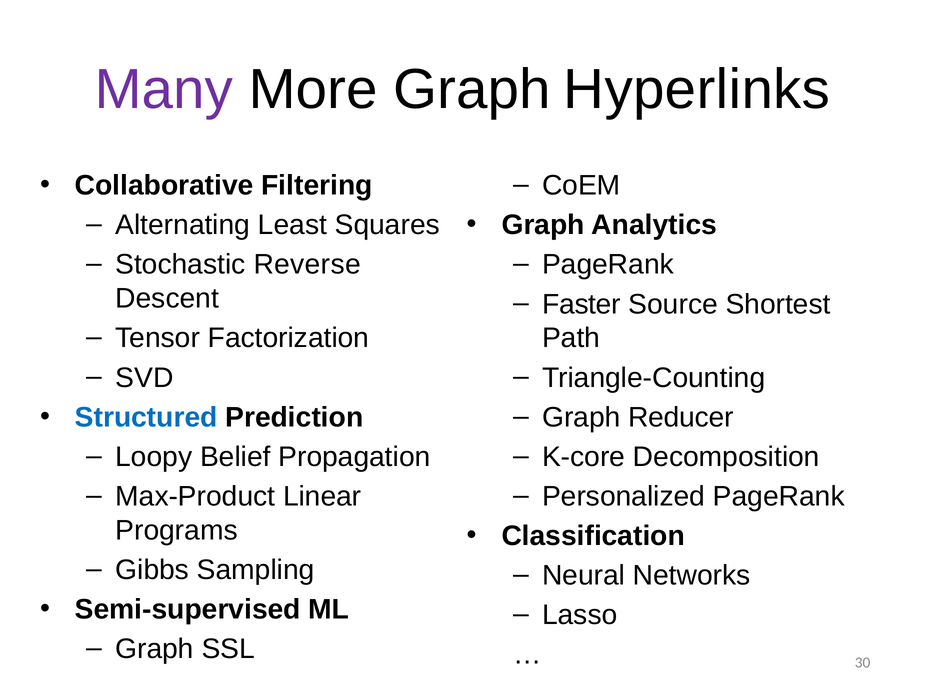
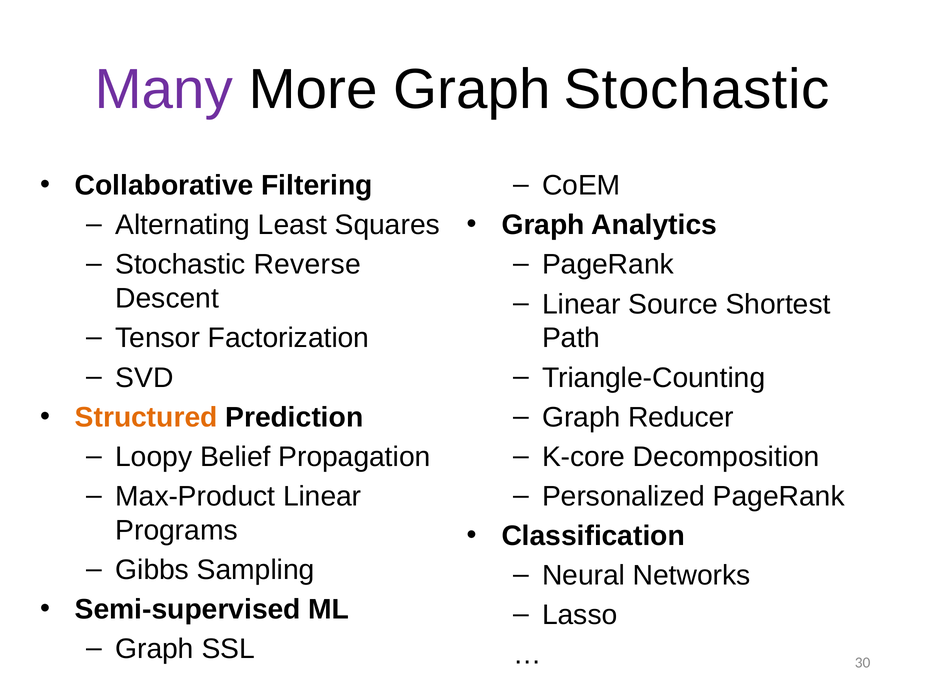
Graph Hyperlinks: Hyperlinks -> Stochastic
Faster at (581, 304): Faster -> Linear
Structured colour: blue -> orange
